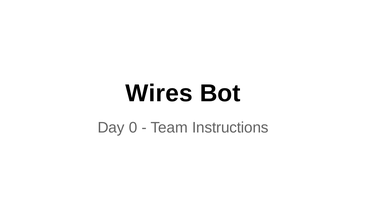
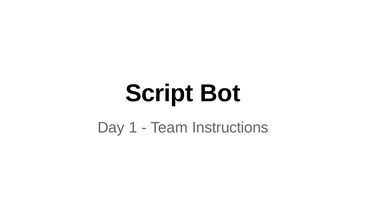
Wires: Wires -> Script
0: 0 -> 1
